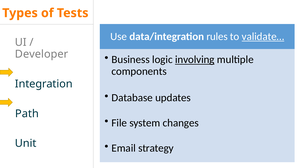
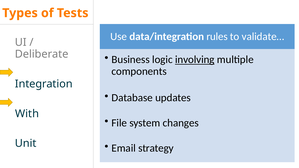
validate… underline: present -> none
Developer: Developer -> Deliberate
Path: Path -> With
